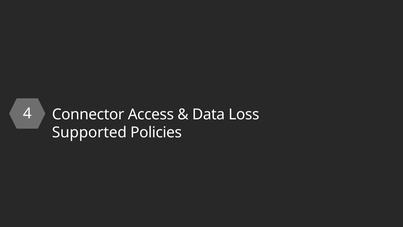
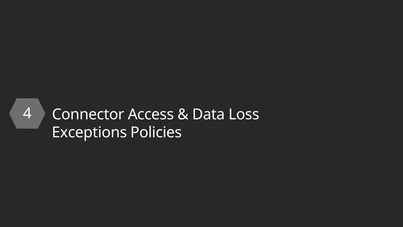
Supported: Supported -> Exceptions
